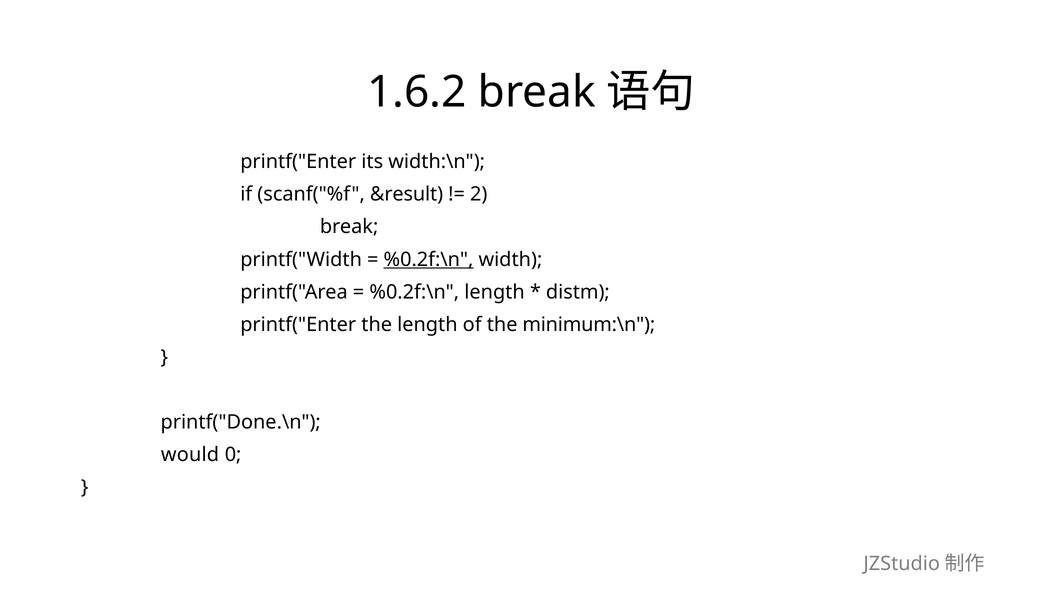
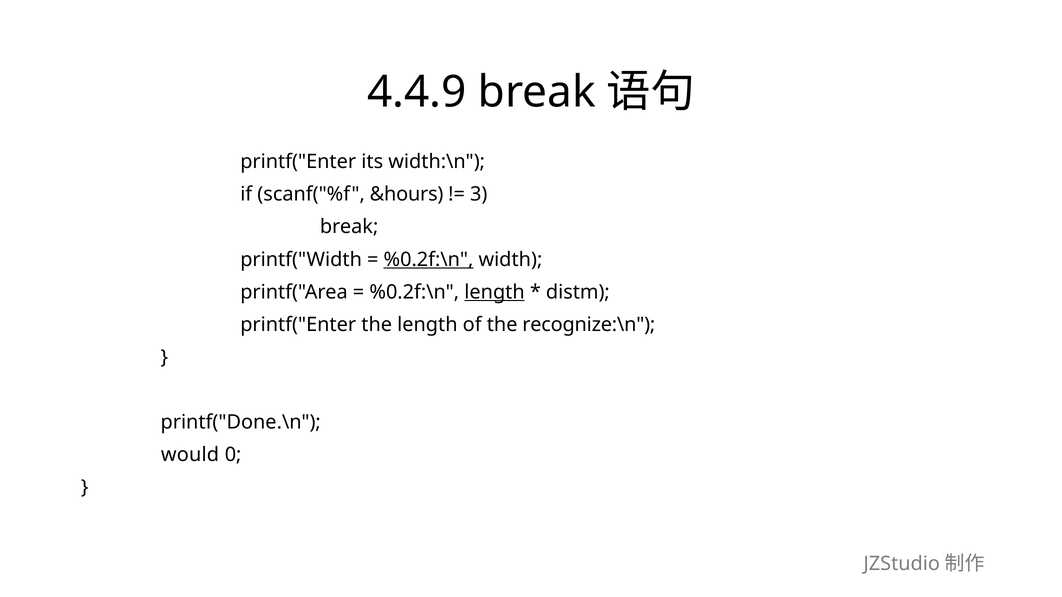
1.6.2: 1.6.2 -> 4.4.9
&result: &result -> &hours
2: 2 -> 3
length at (495, 292) underline: none -> present
minimum:\n: minimum:\n -> recognize:\n
